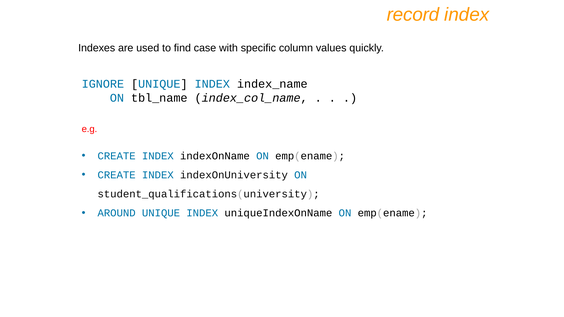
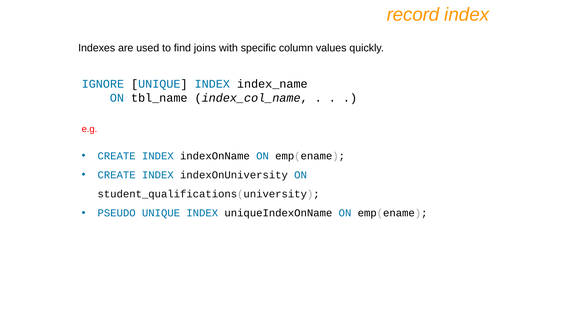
case: case -> joins
AROUND: AROUND -> PSEUDO
